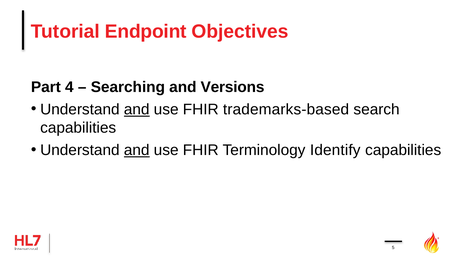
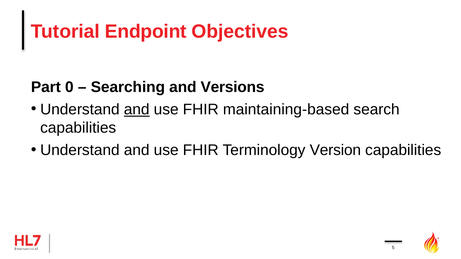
4: 4 -> 0
trademarks-based: trademarks-based -> maintaining-based
and at (137, 150) underline: present -> none
Identify: Identify -> Version
